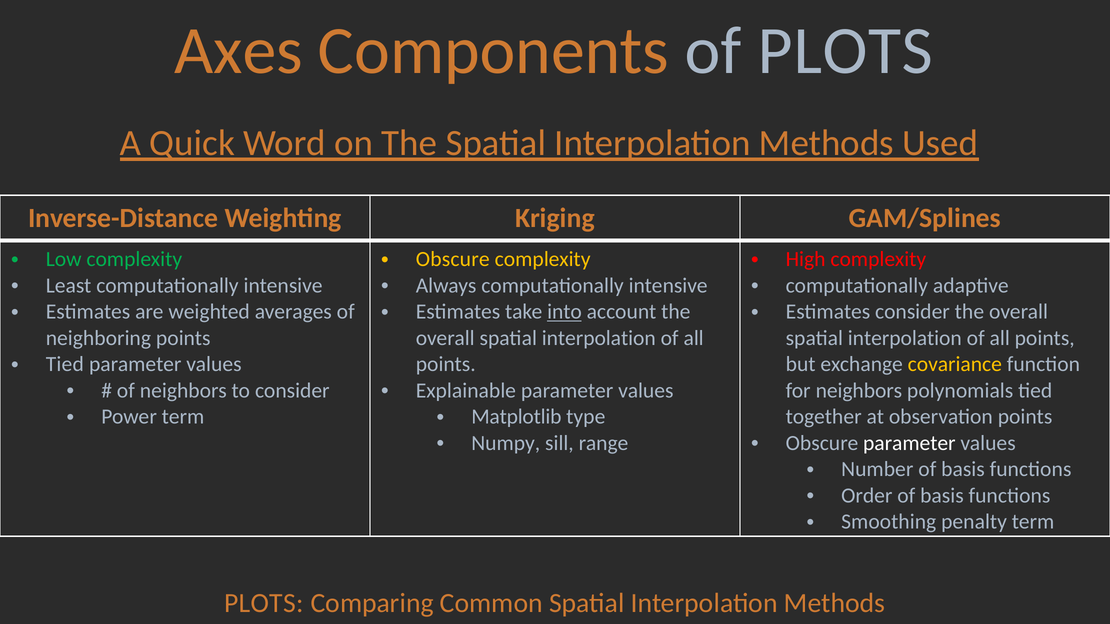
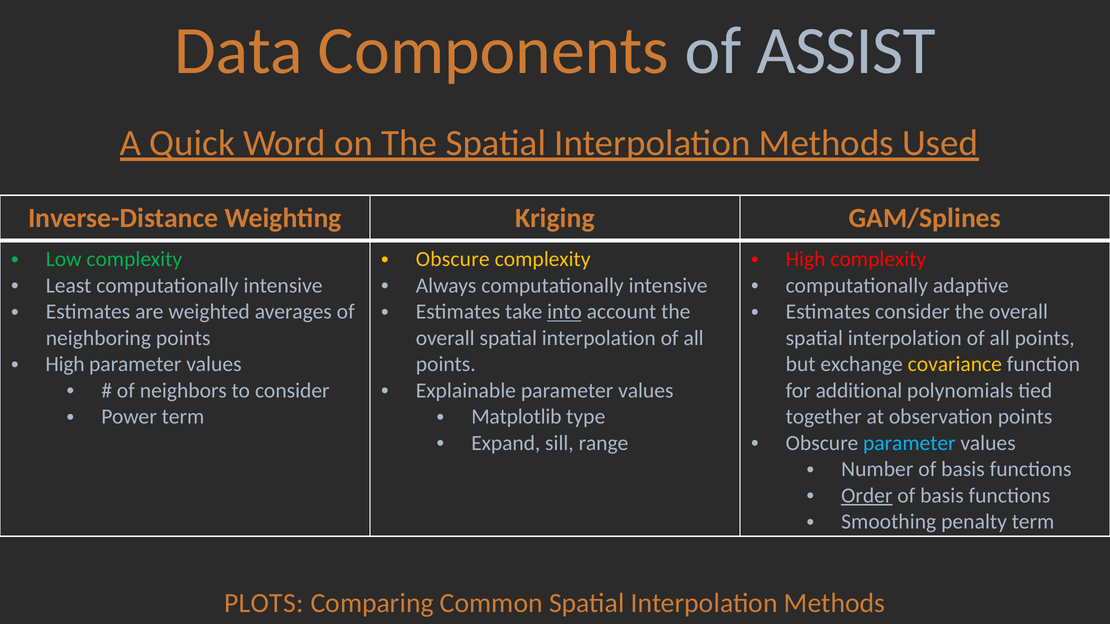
Axes: Axes -> Data
of PLOTS: PLOTS -> ASSIST
Tied at (65, 365): Tied -> High
for neighbors: neighbors -> additional
Numpy: Numpy -> Expand
parameter at (909, 443) colour: white -> light blue
Order underline: none -> present
